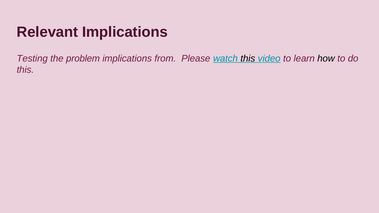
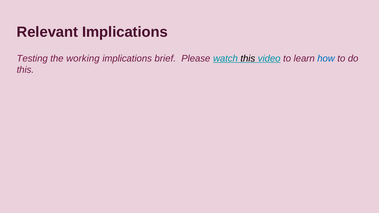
problem: problem -> working
from: from -> brief
how colour: black -> blue
